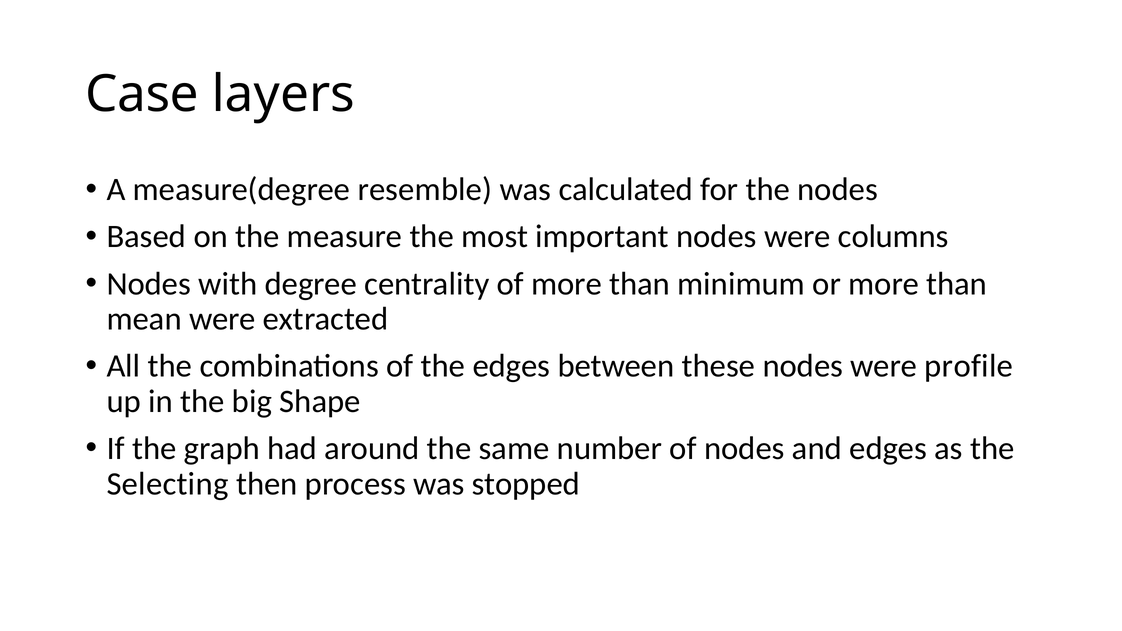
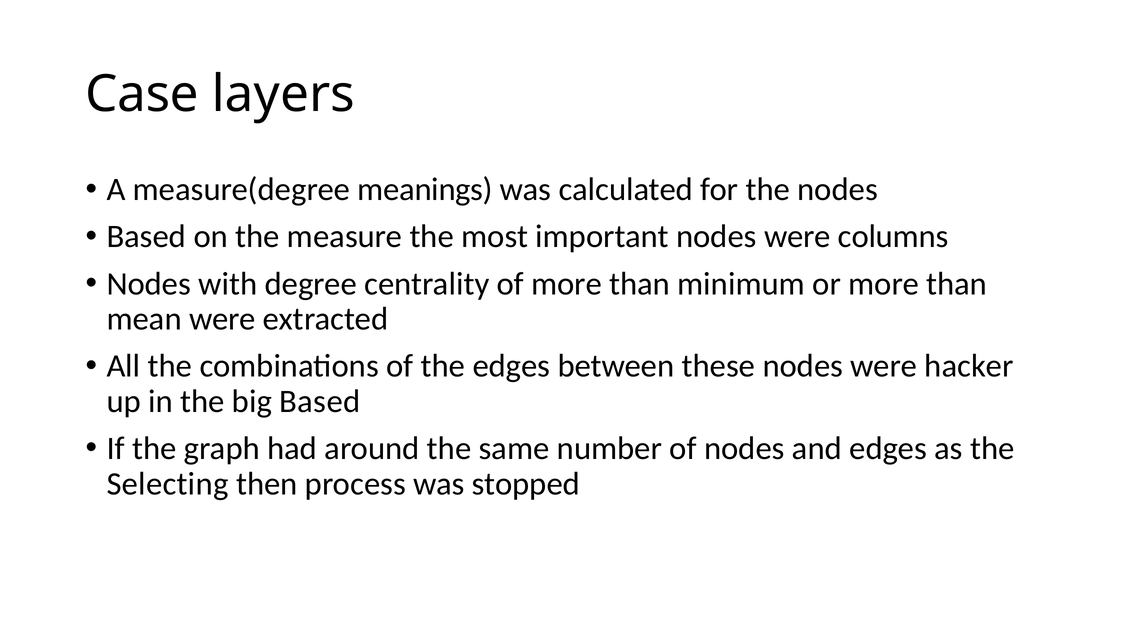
resemble: resemble -> meanings
profile: profile -> hacker
big Shape: Shape -> Based
